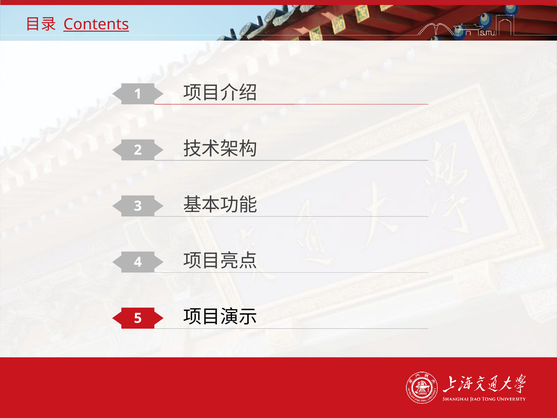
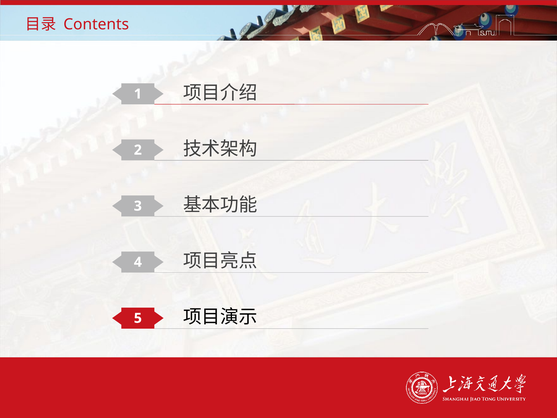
Contents underline: present -> none
